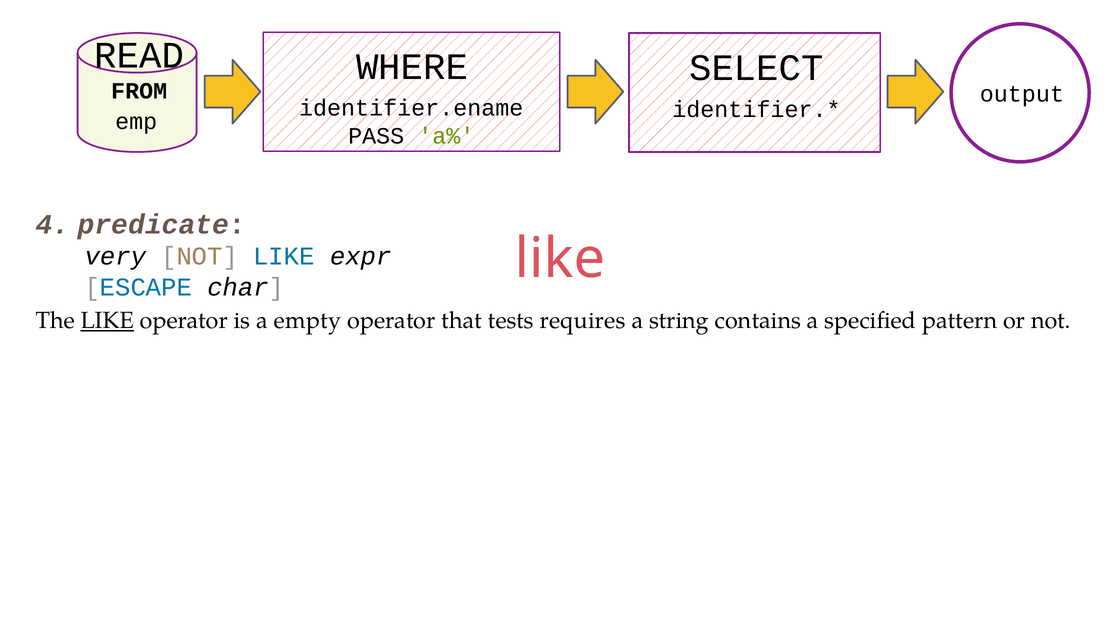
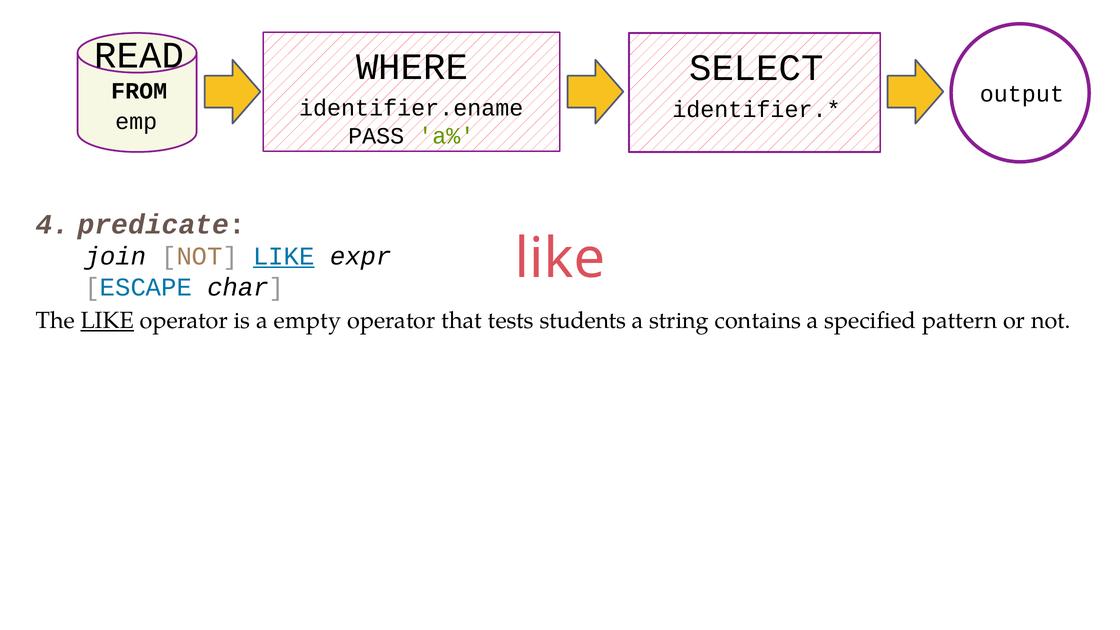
very: very -> join
LIKE at (284, 256) underline: none -> present
requires: requires -> students
